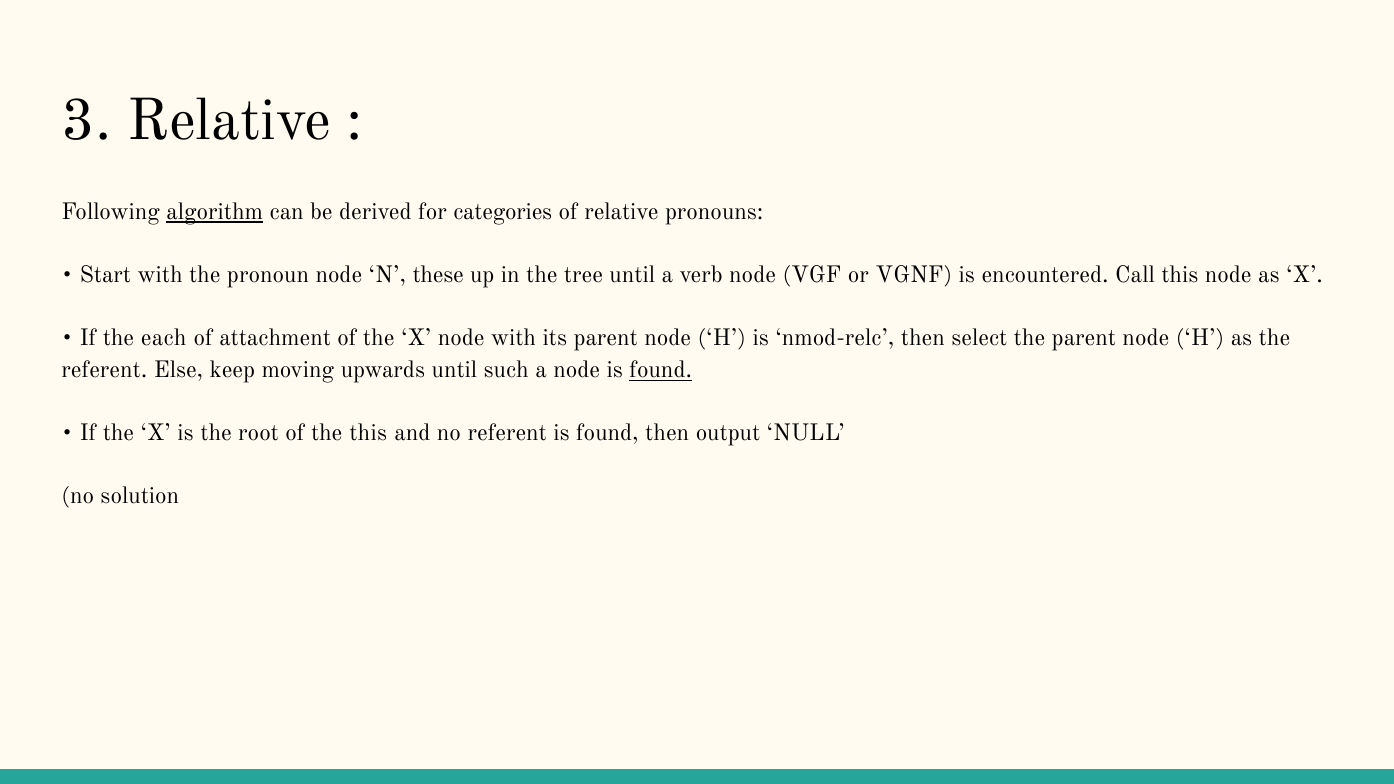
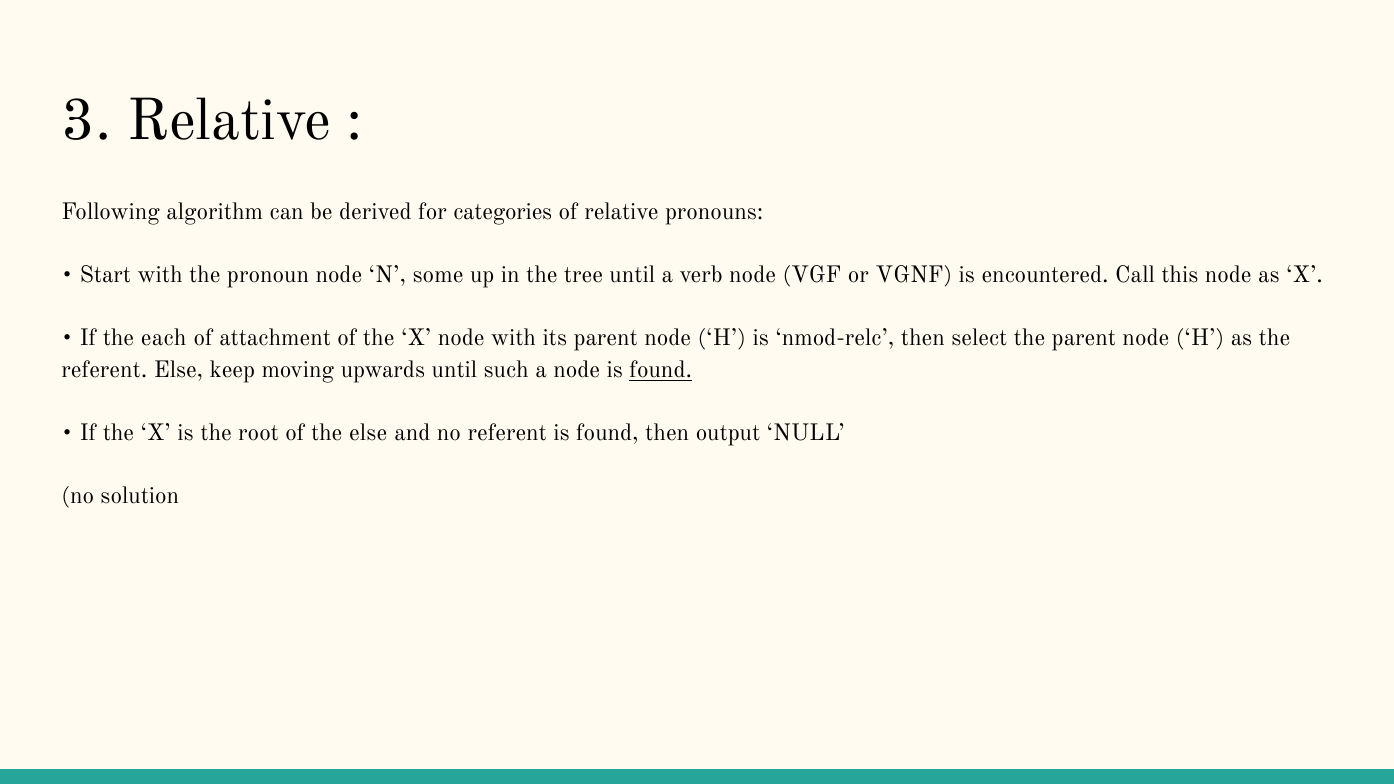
algorithm underline: present -> none
these: these -> some
the this: this -> else
